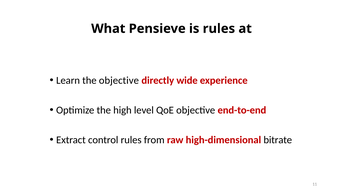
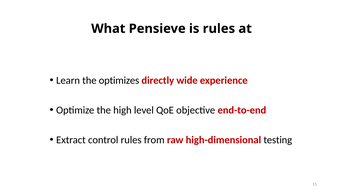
the objective: objective -> optimizes
bitrate: bitrate -> testing
